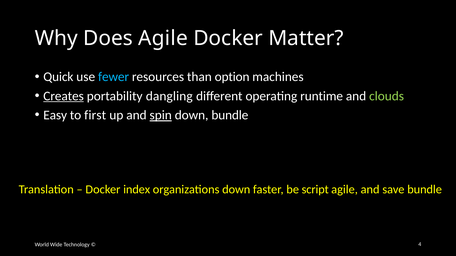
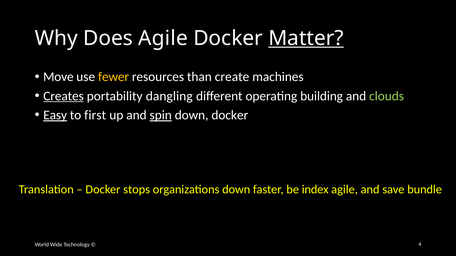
Matter underline: none -> present
Quick: Quick -> Move
fewer colour: light blue -> yellow
option: option -> create
runtime: runtime -> building
Easy underline: none -> present
down bundle: bundle -> docker
index: index -> stops
script: script -> index
